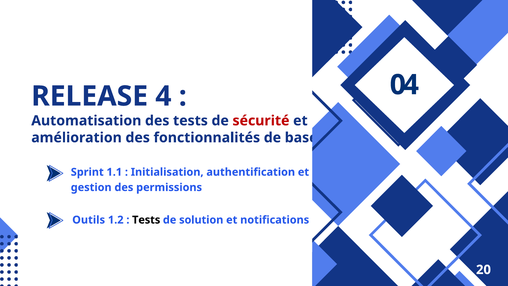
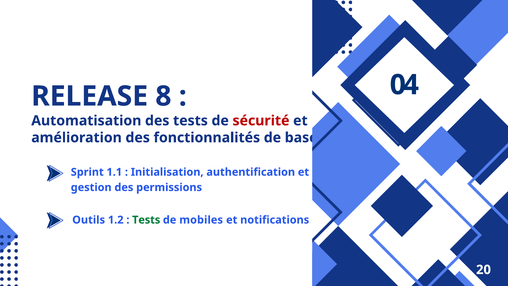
4: 4 -> 8
Tests at (146, 220) colour: black -> green
solution: solution -> mobiles
